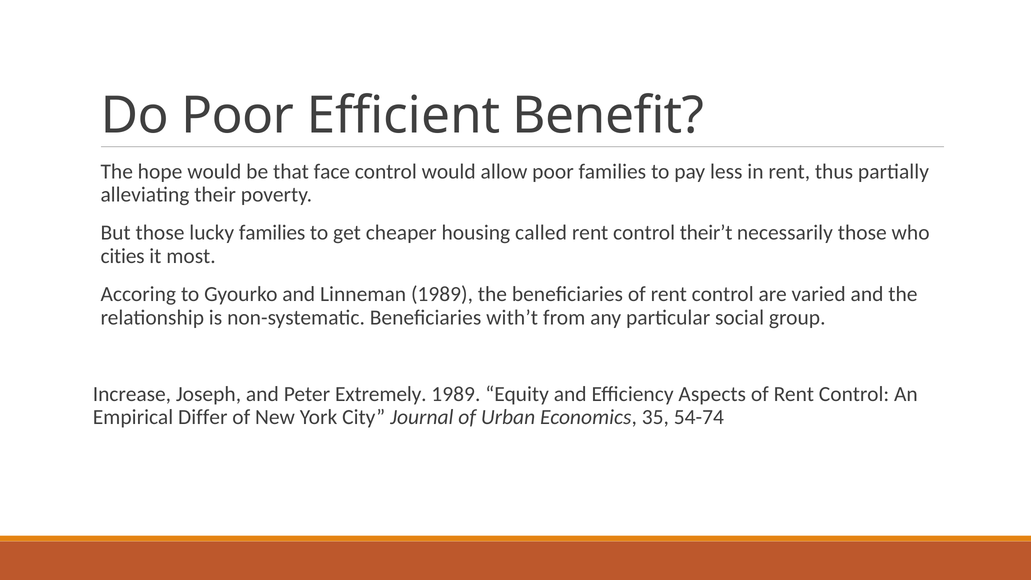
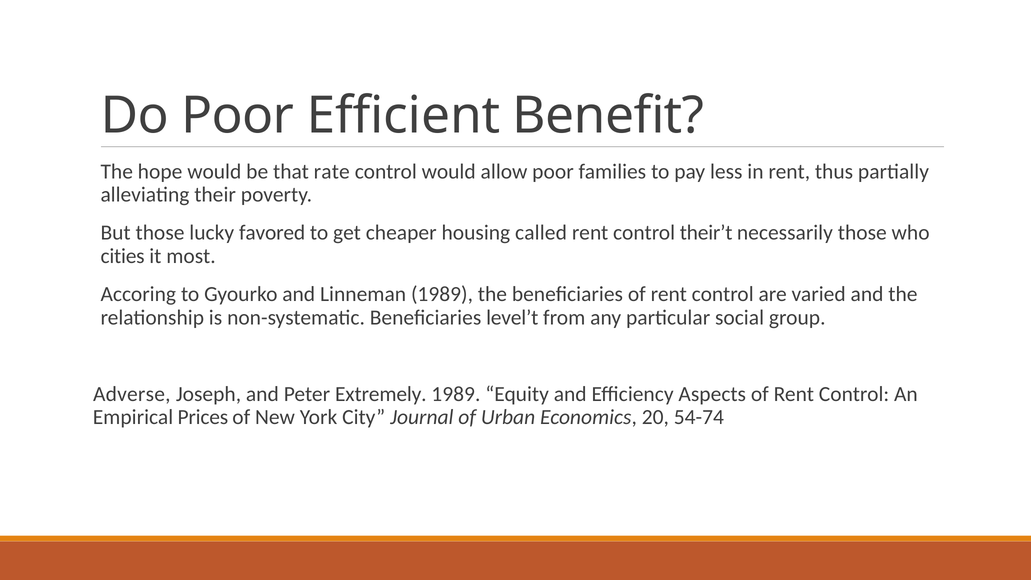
face: face -> rate
lucky families: families -> favored
with’t: with’t -> level’t
Increase: Increase -> Adverse
Differ: Differ -> Prices
35: 35 -> 20
